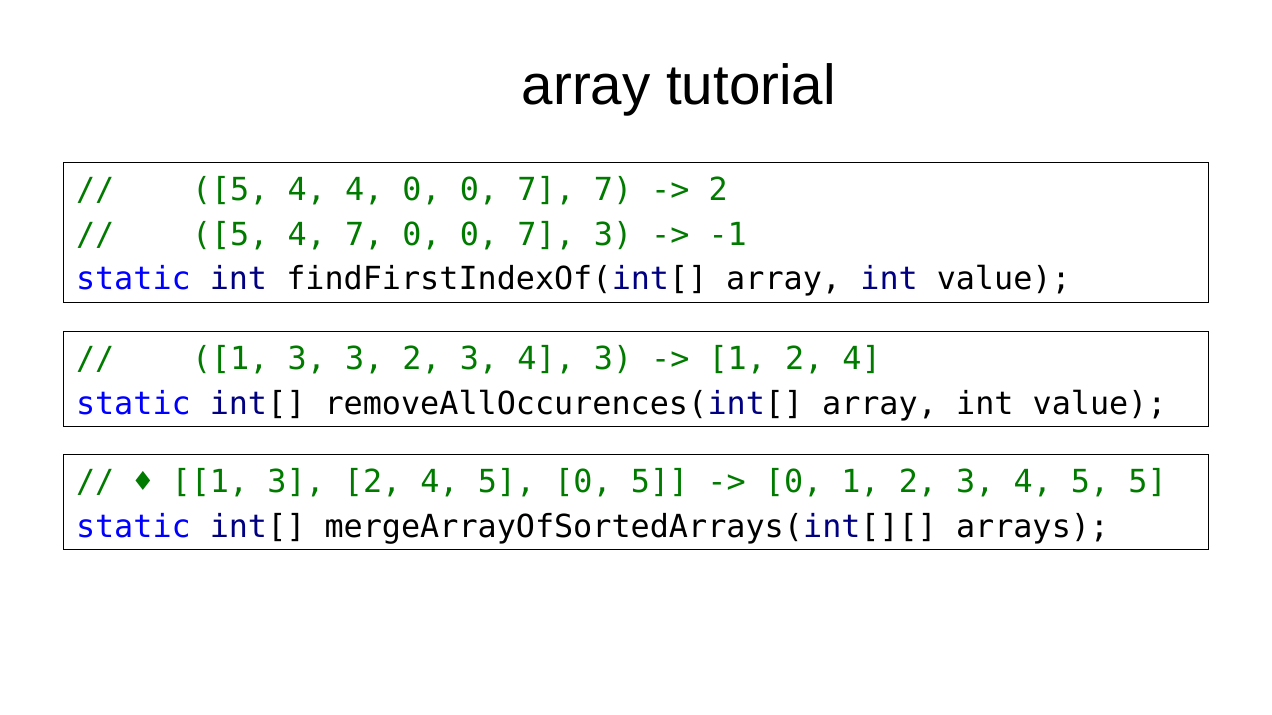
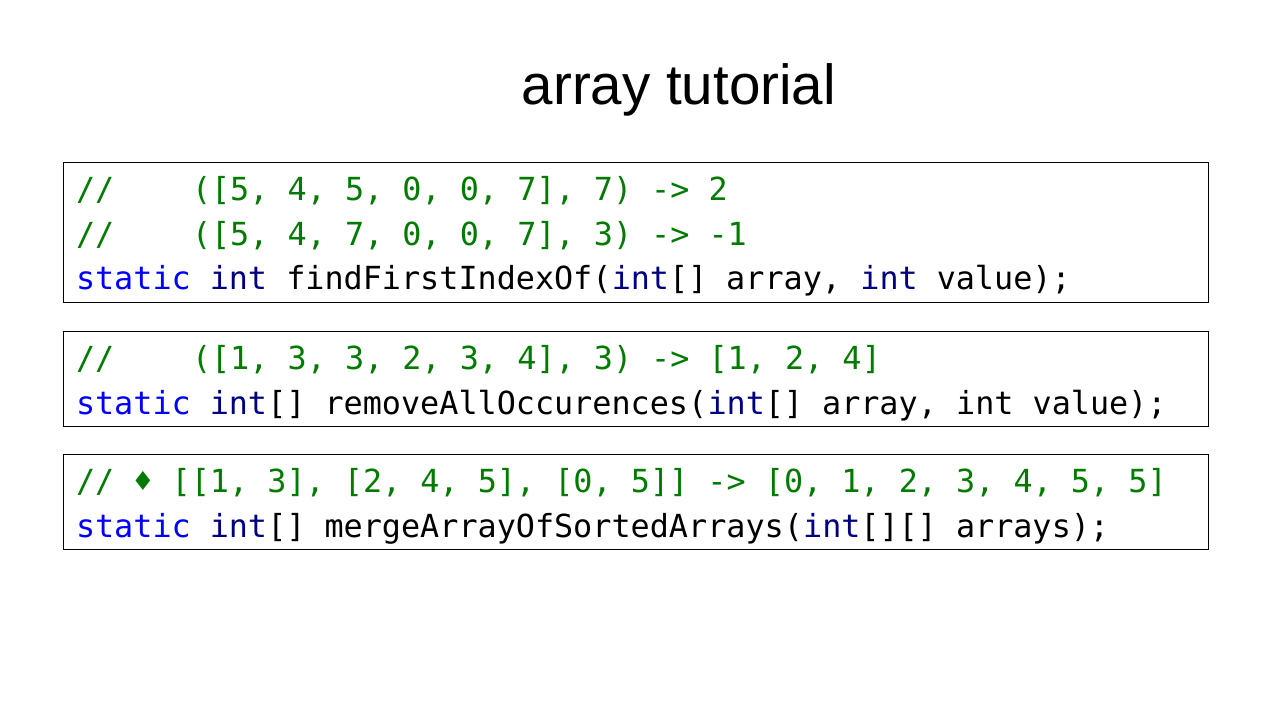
5 4 4: 4 -> 5
